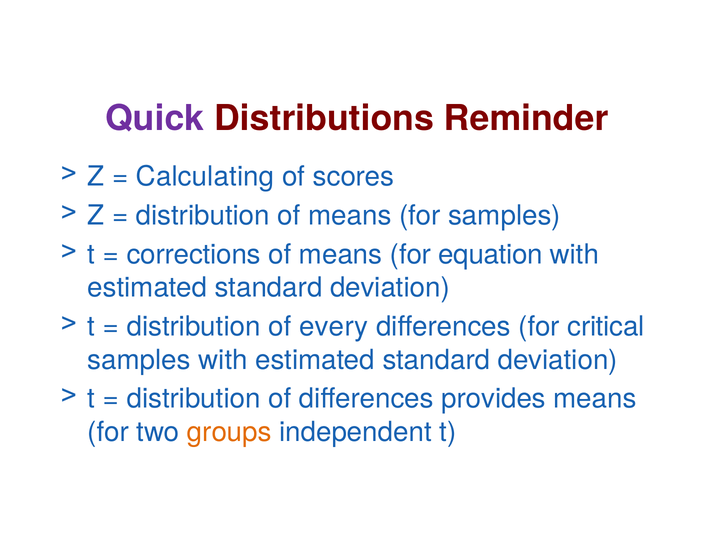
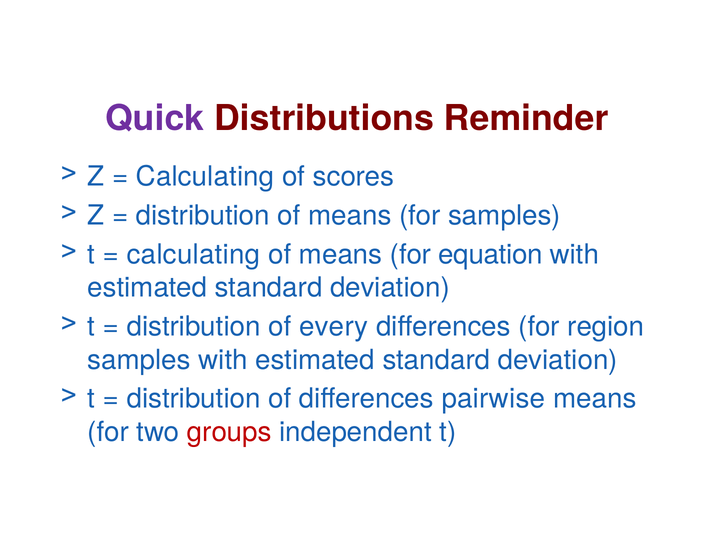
corrections at (194, 255): corrections -> calculating
critical: critical -> region
provides: provides -> pairwise
groups colour: orange -> red
